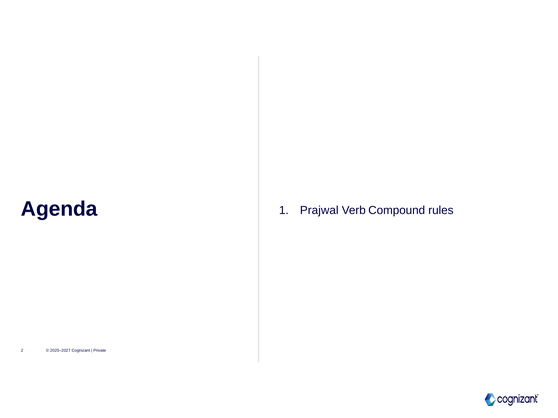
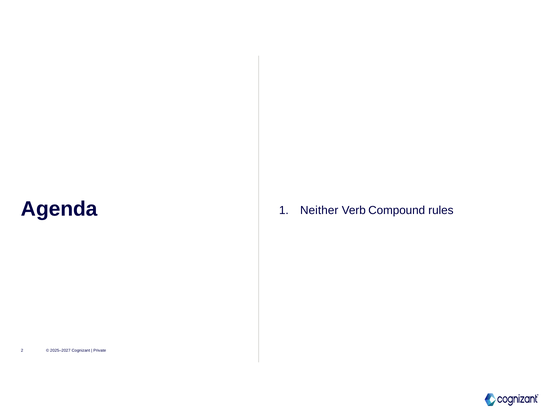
Prajwal: Prajwal -> Neither
